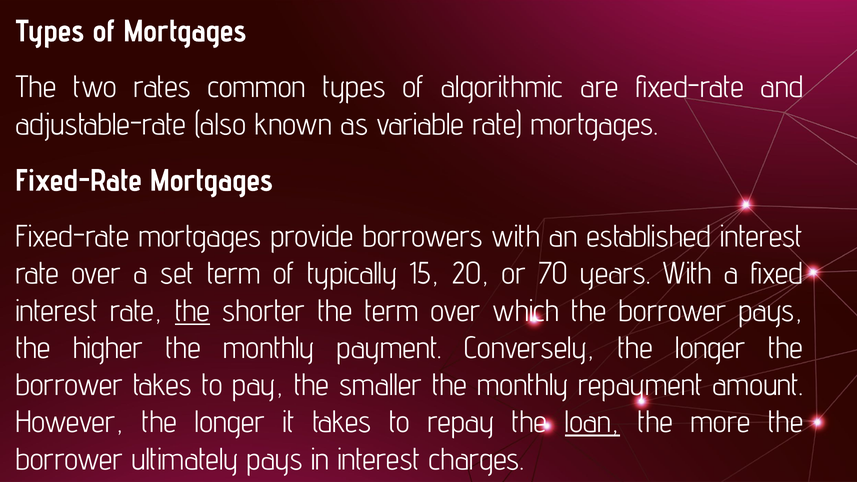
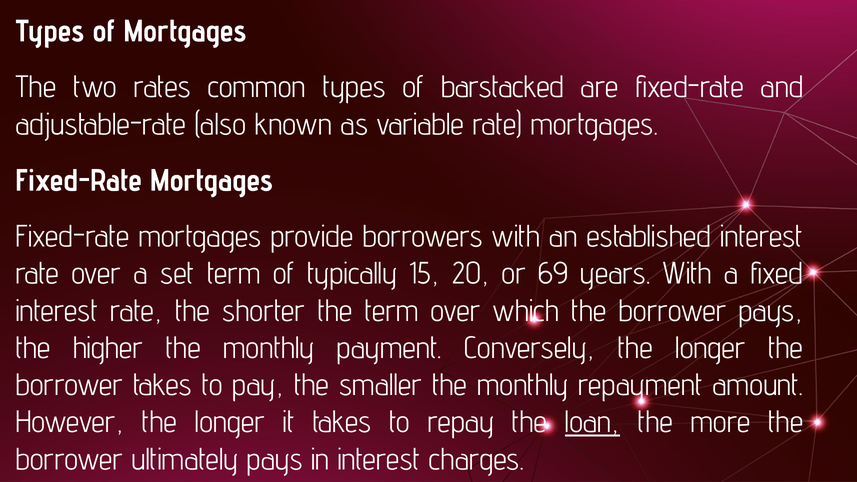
algorithmic: algorithmic -> barstacked
70: 70 -> 69
the at (192, 311) underline: present -> none
